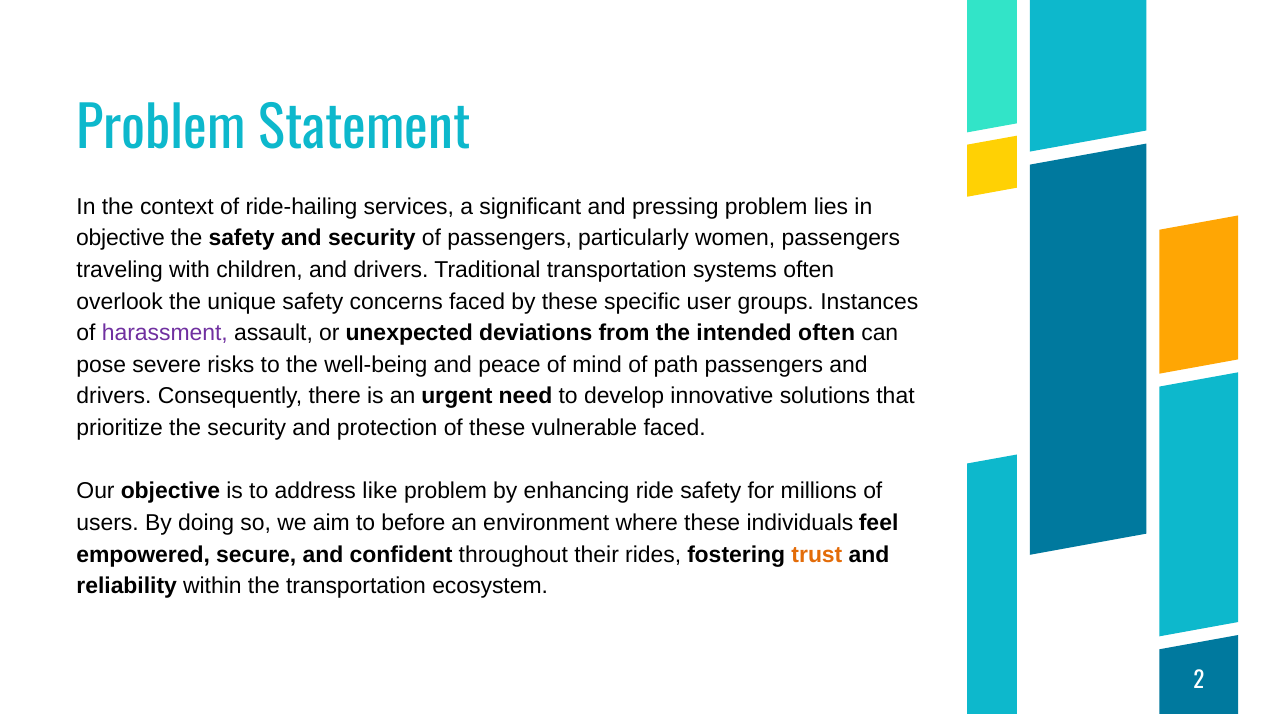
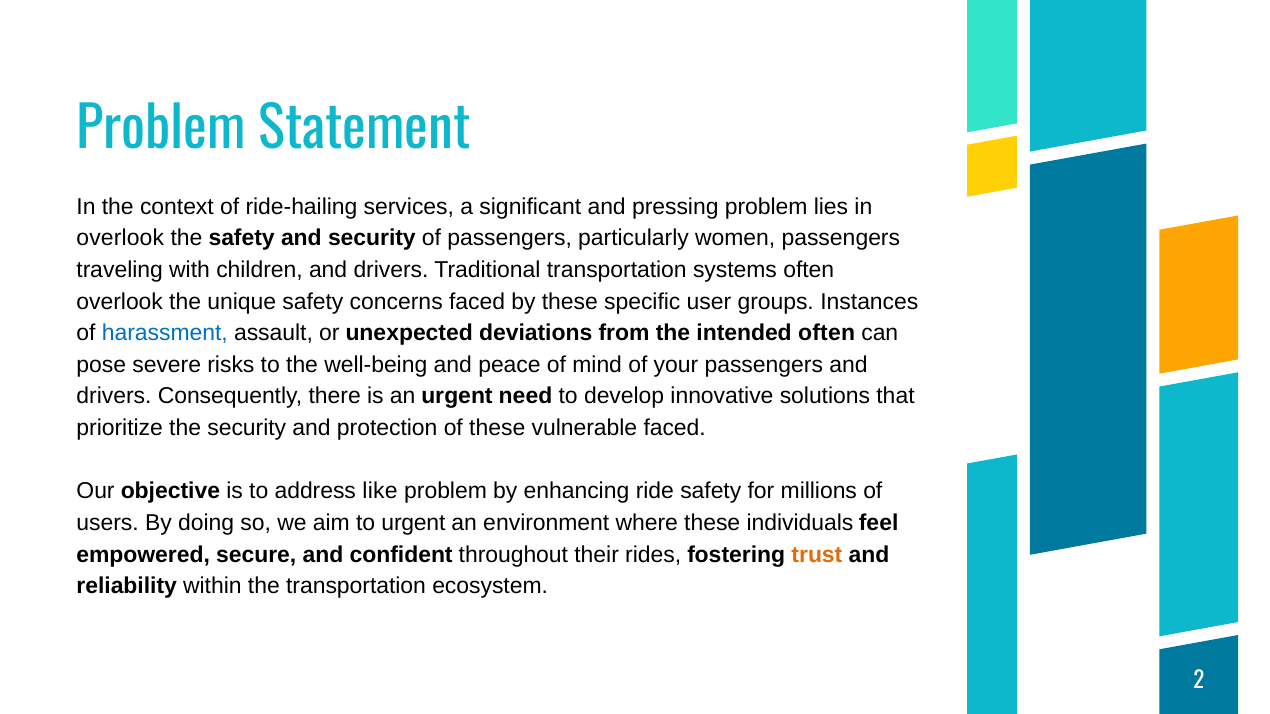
objective at (120, 238): objective -> overlook
harassment colour: purple -> blue
path: path -> your
to before: before -> urgent
